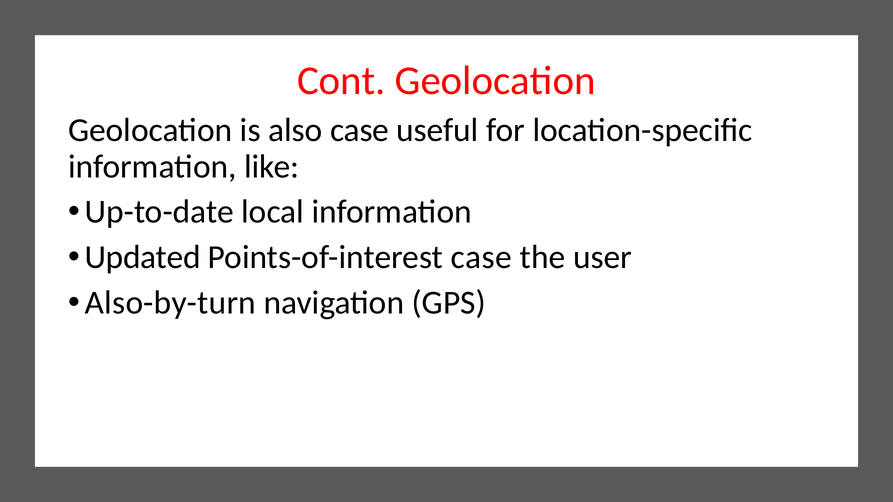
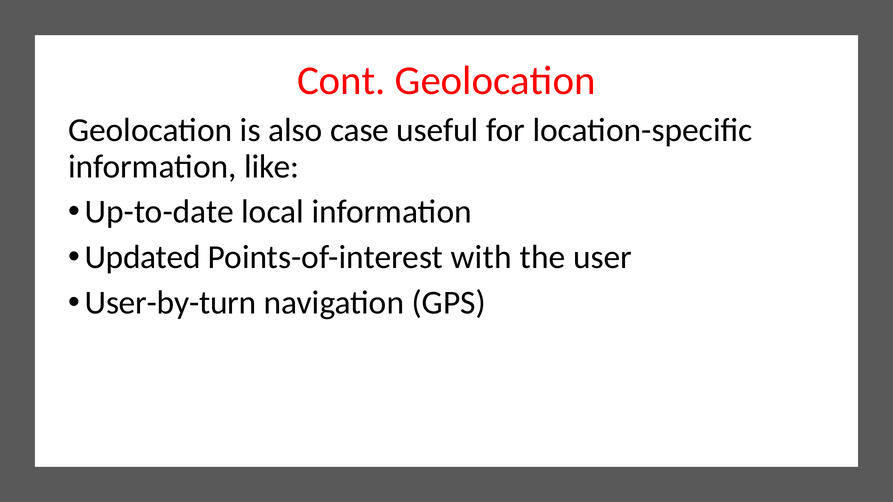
Points-of-interest case: case -> with
Also-by-turn: Also-by-turn -> User-by-turn
